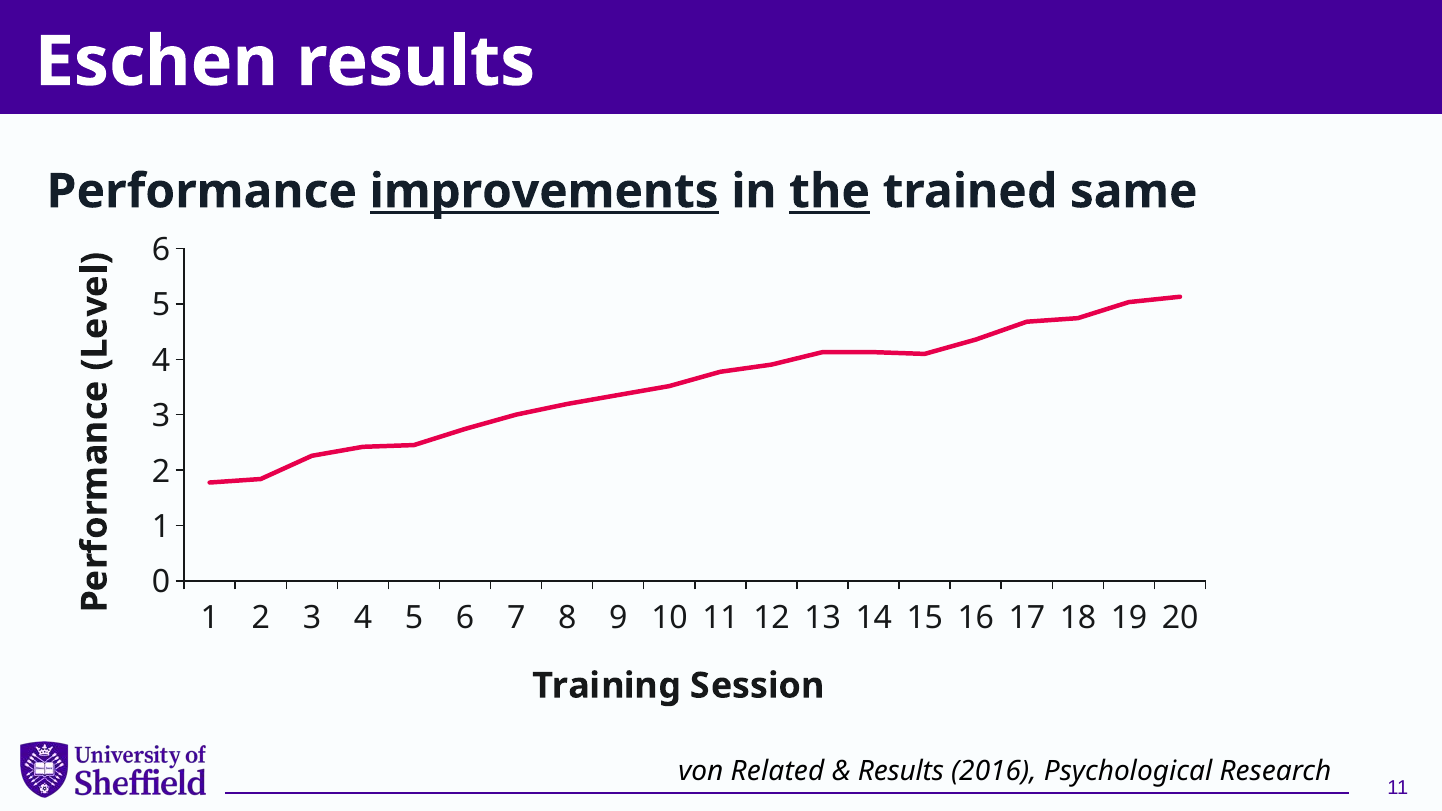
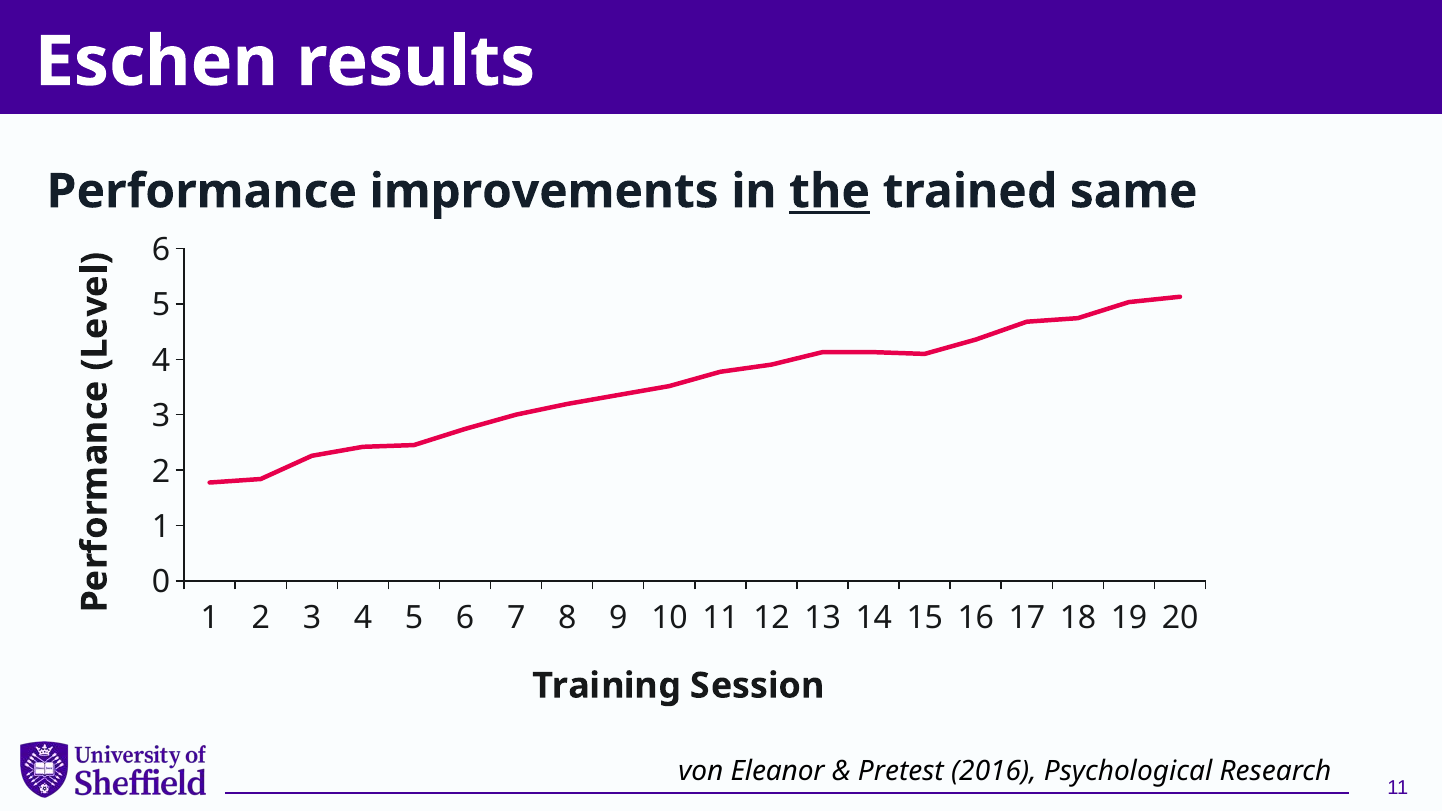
improvements underline: present -> none
Related: Related -> Eleanor
Results at (901, 771): Results -> Pretest
